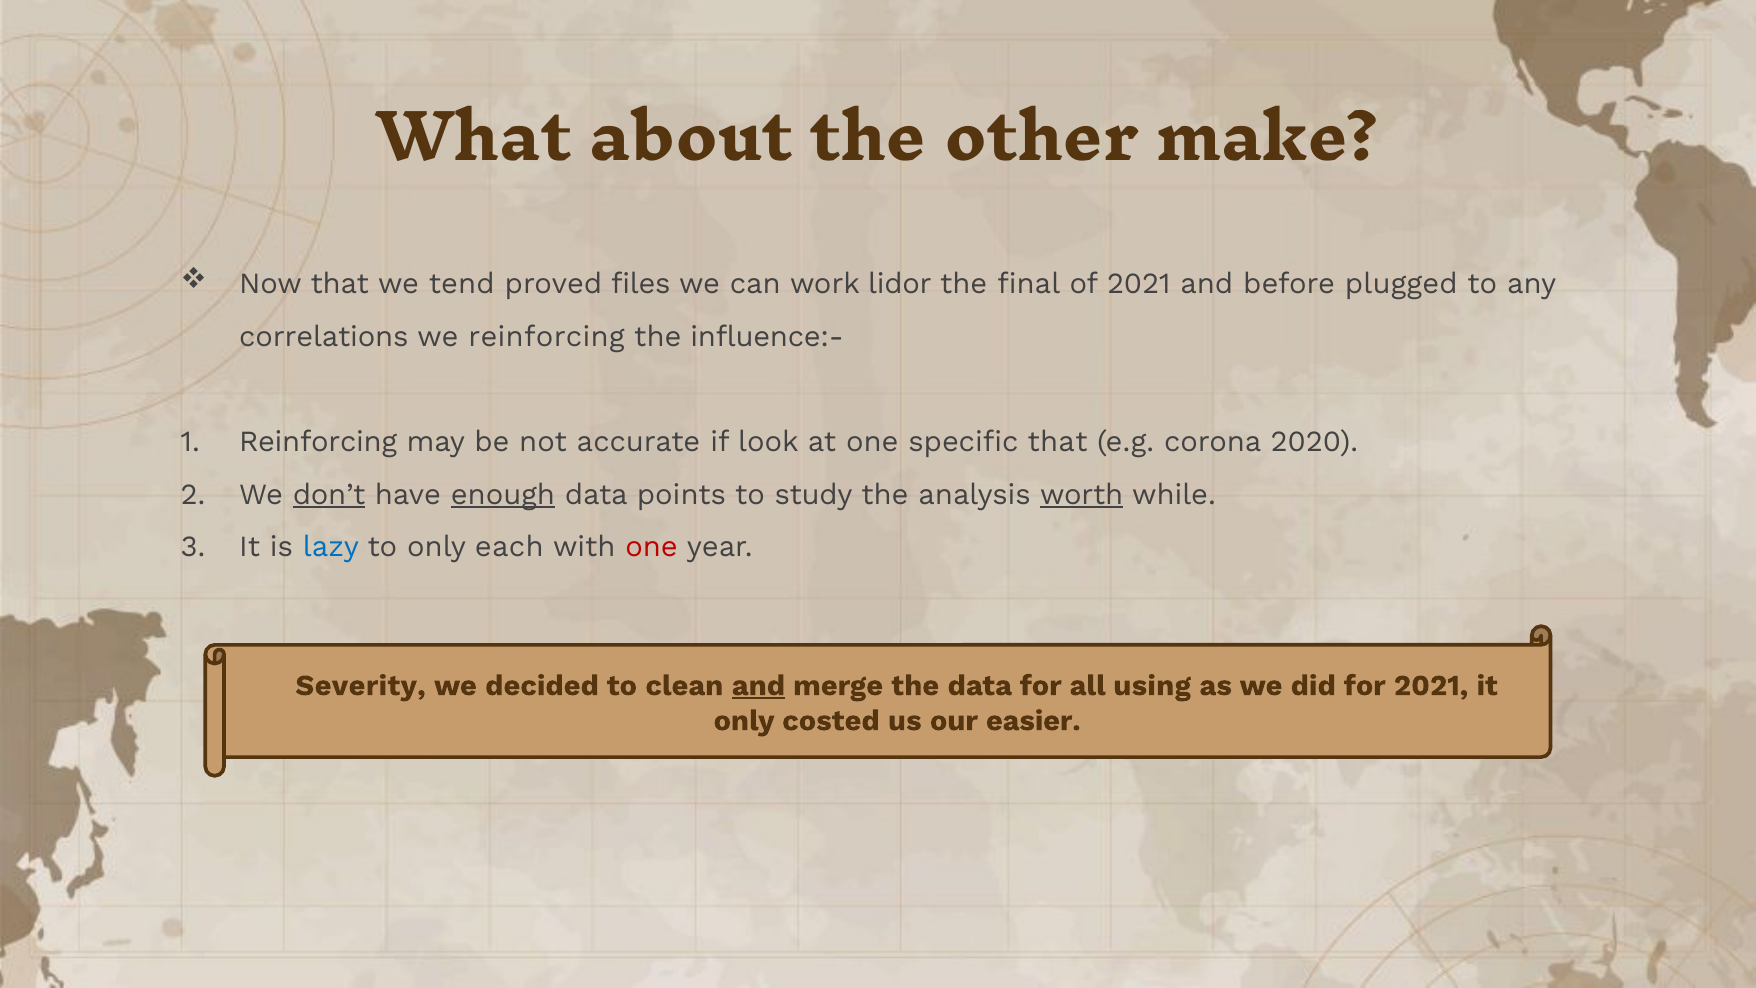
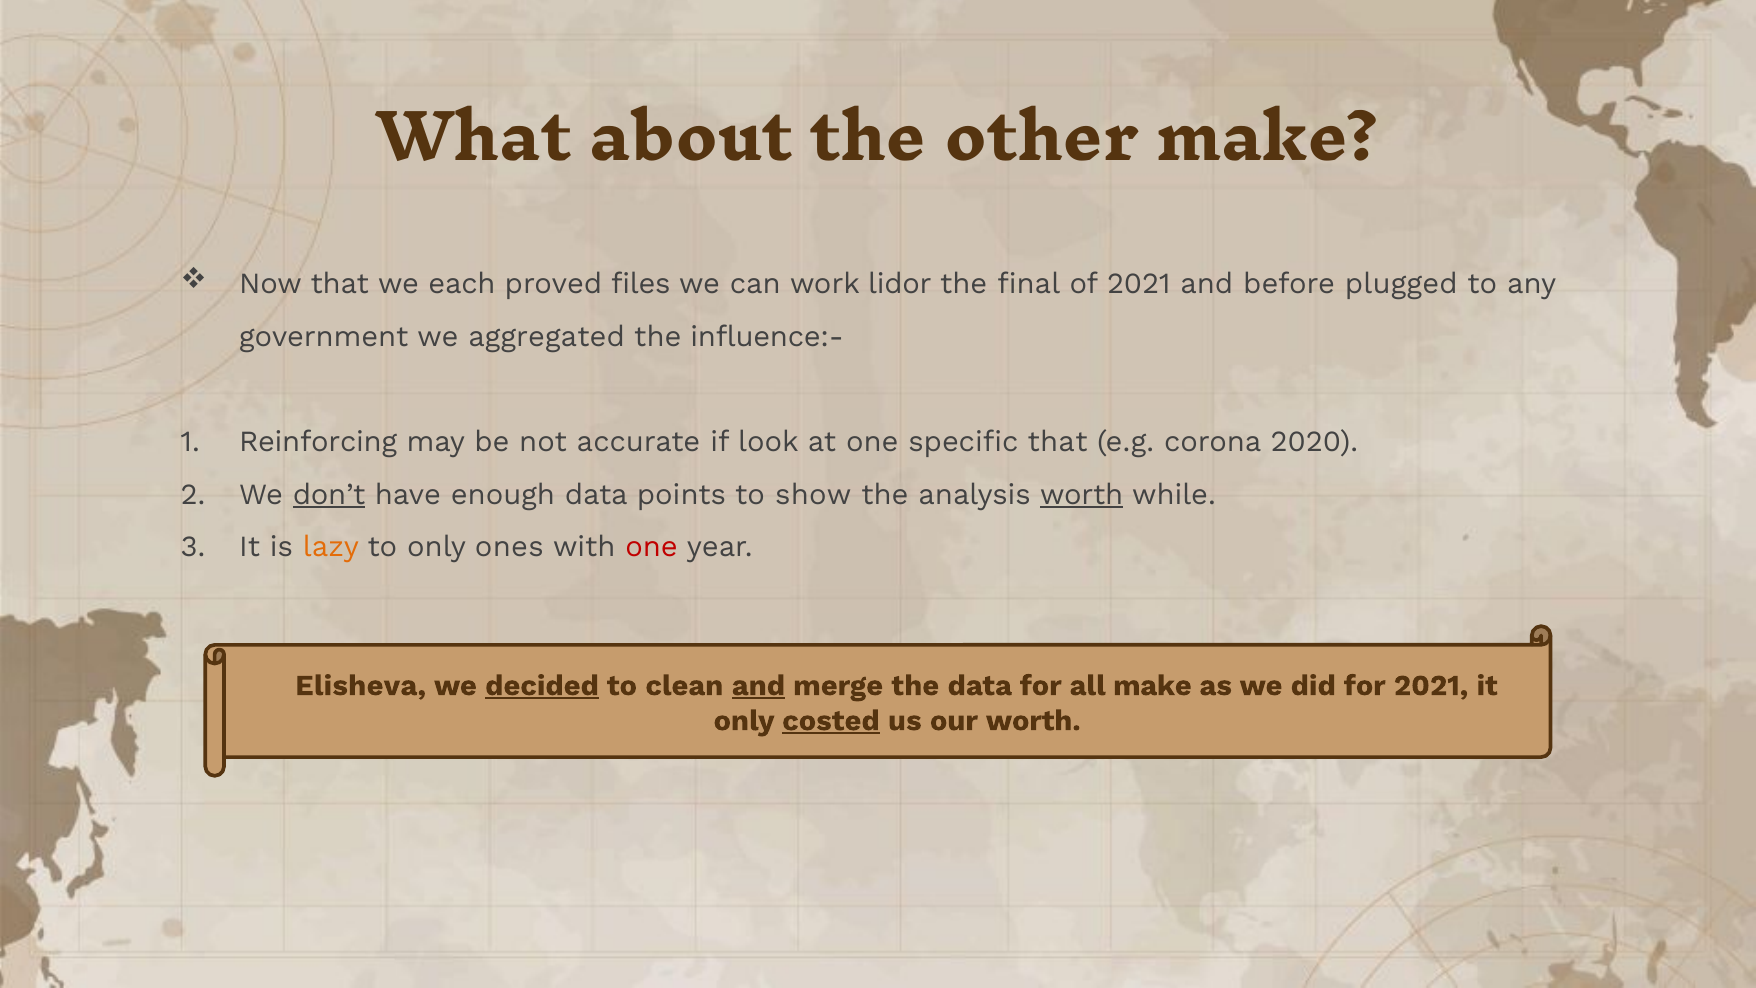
tend: tend -> each
correlations: correlations -> government
we reinforcing: reinforcing -> aggregated
enough underline: present -> none
study: study -> show
lazy colour: blue -> orange
each: each -> ones
Severity: Severity -> Elisheva
decided underline: none -> present
all using: using -> make
costed underline: none -> present
our easier: easier -> worth
